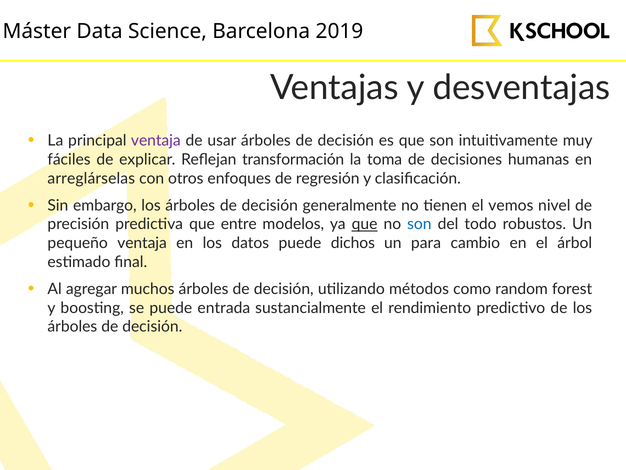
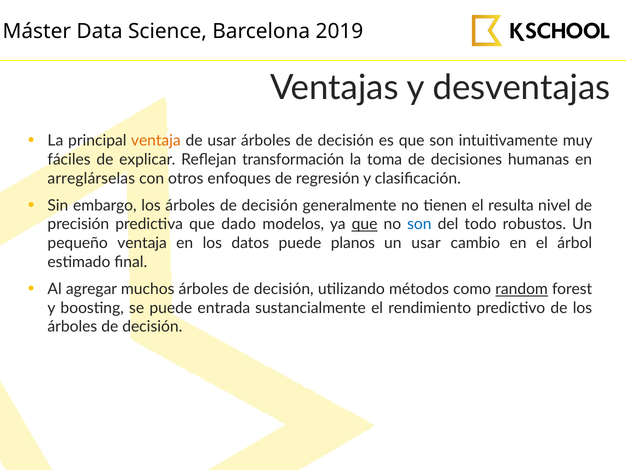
ventaja at (156, 141) colour: purple -> orange
vemos: vemos -> resulta
entre: entre -> dado
dichos: dichos -> planos
un para: para -> usar
random underline: none -> present
